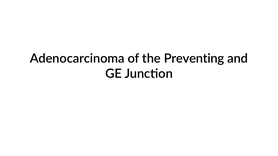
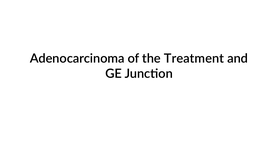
Preventing: Preventing -> Treatment
